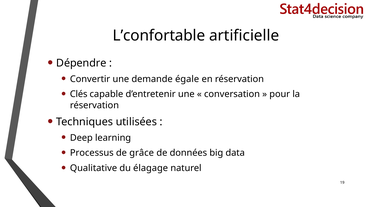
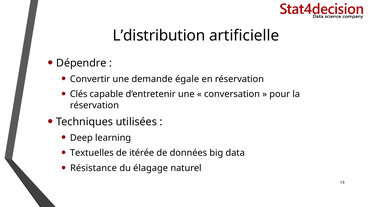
L’confortable: L’confortable -> L’distribution
Processus: Processus -> Textuelles
grâce: grâce -> itérée
Qualitative: Qualitative -> Résistance
